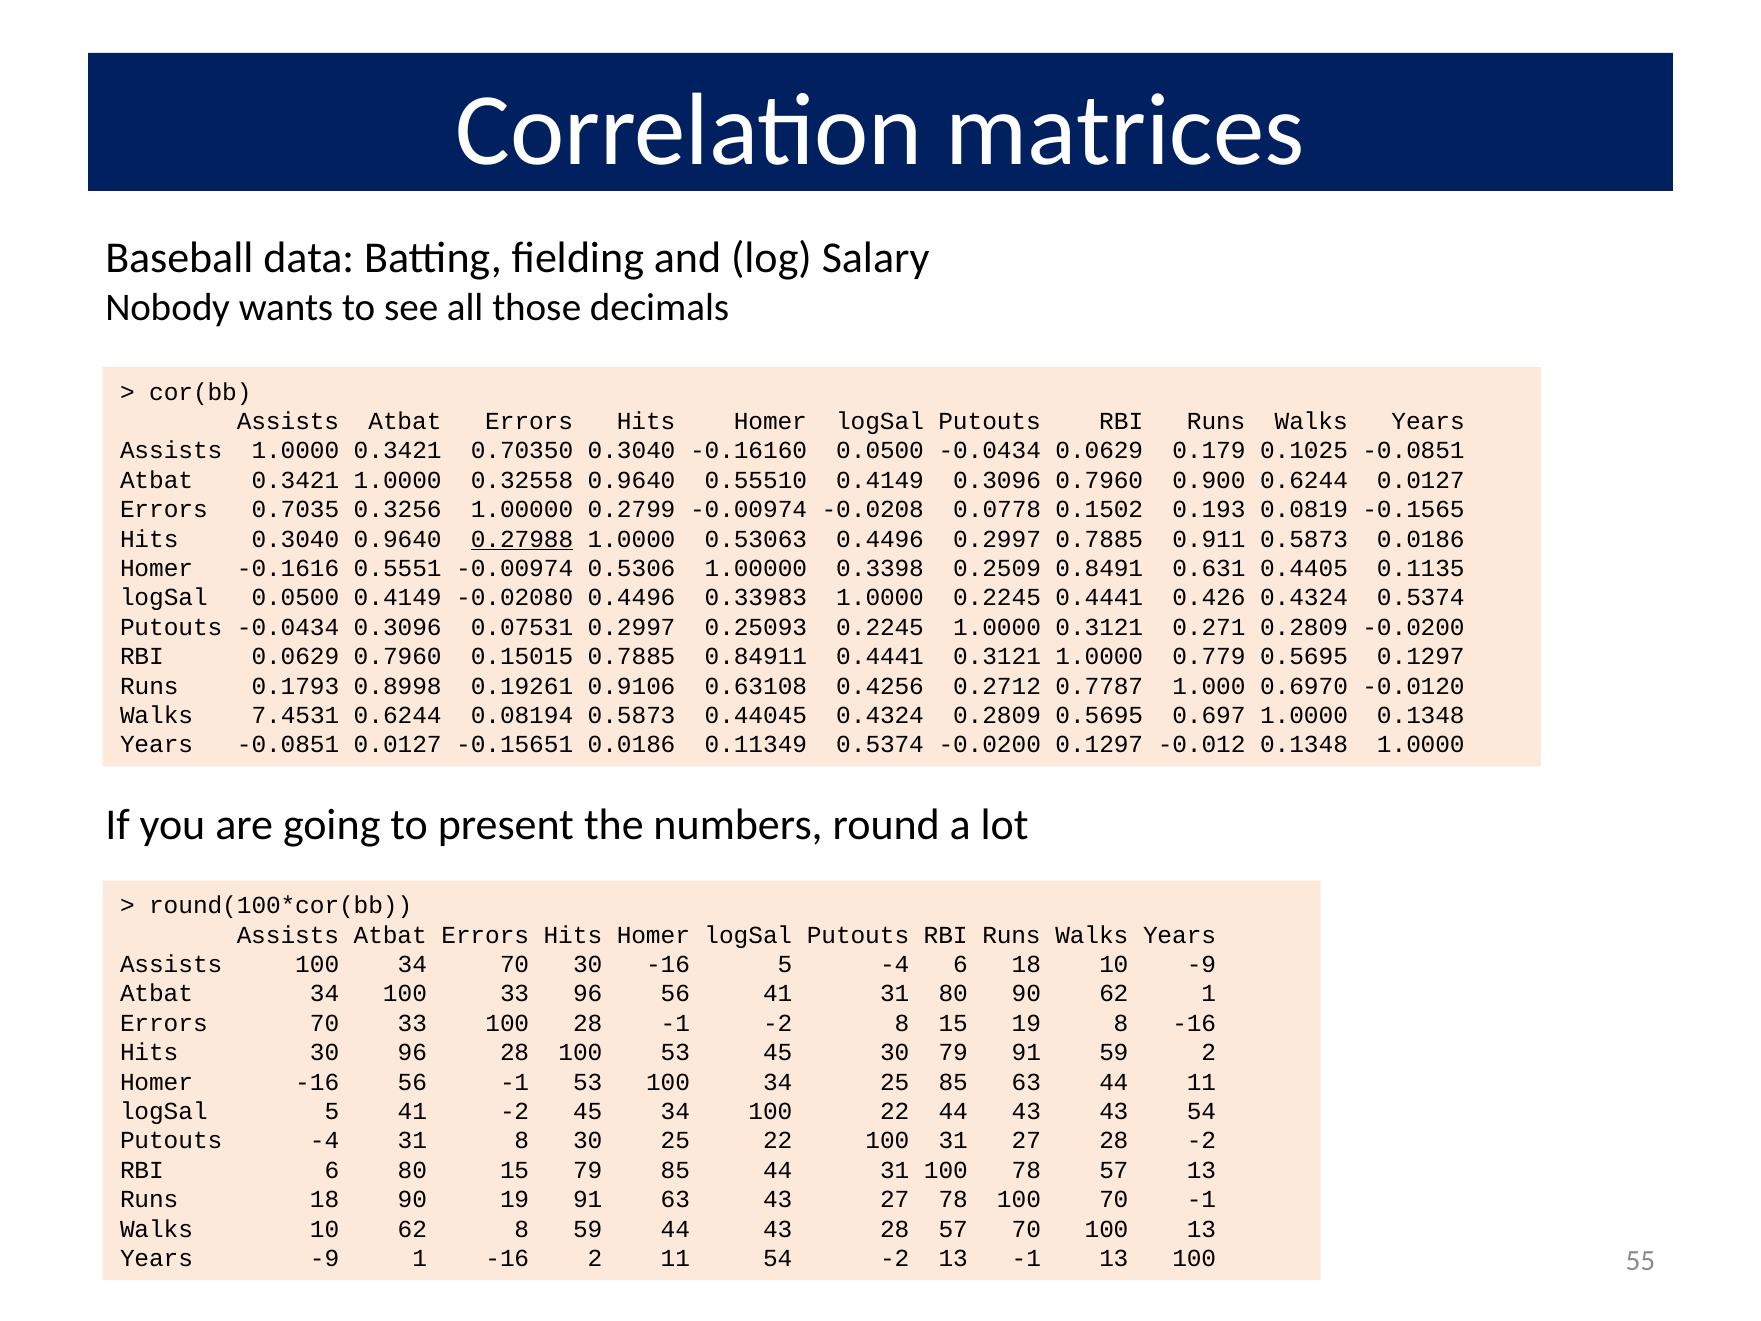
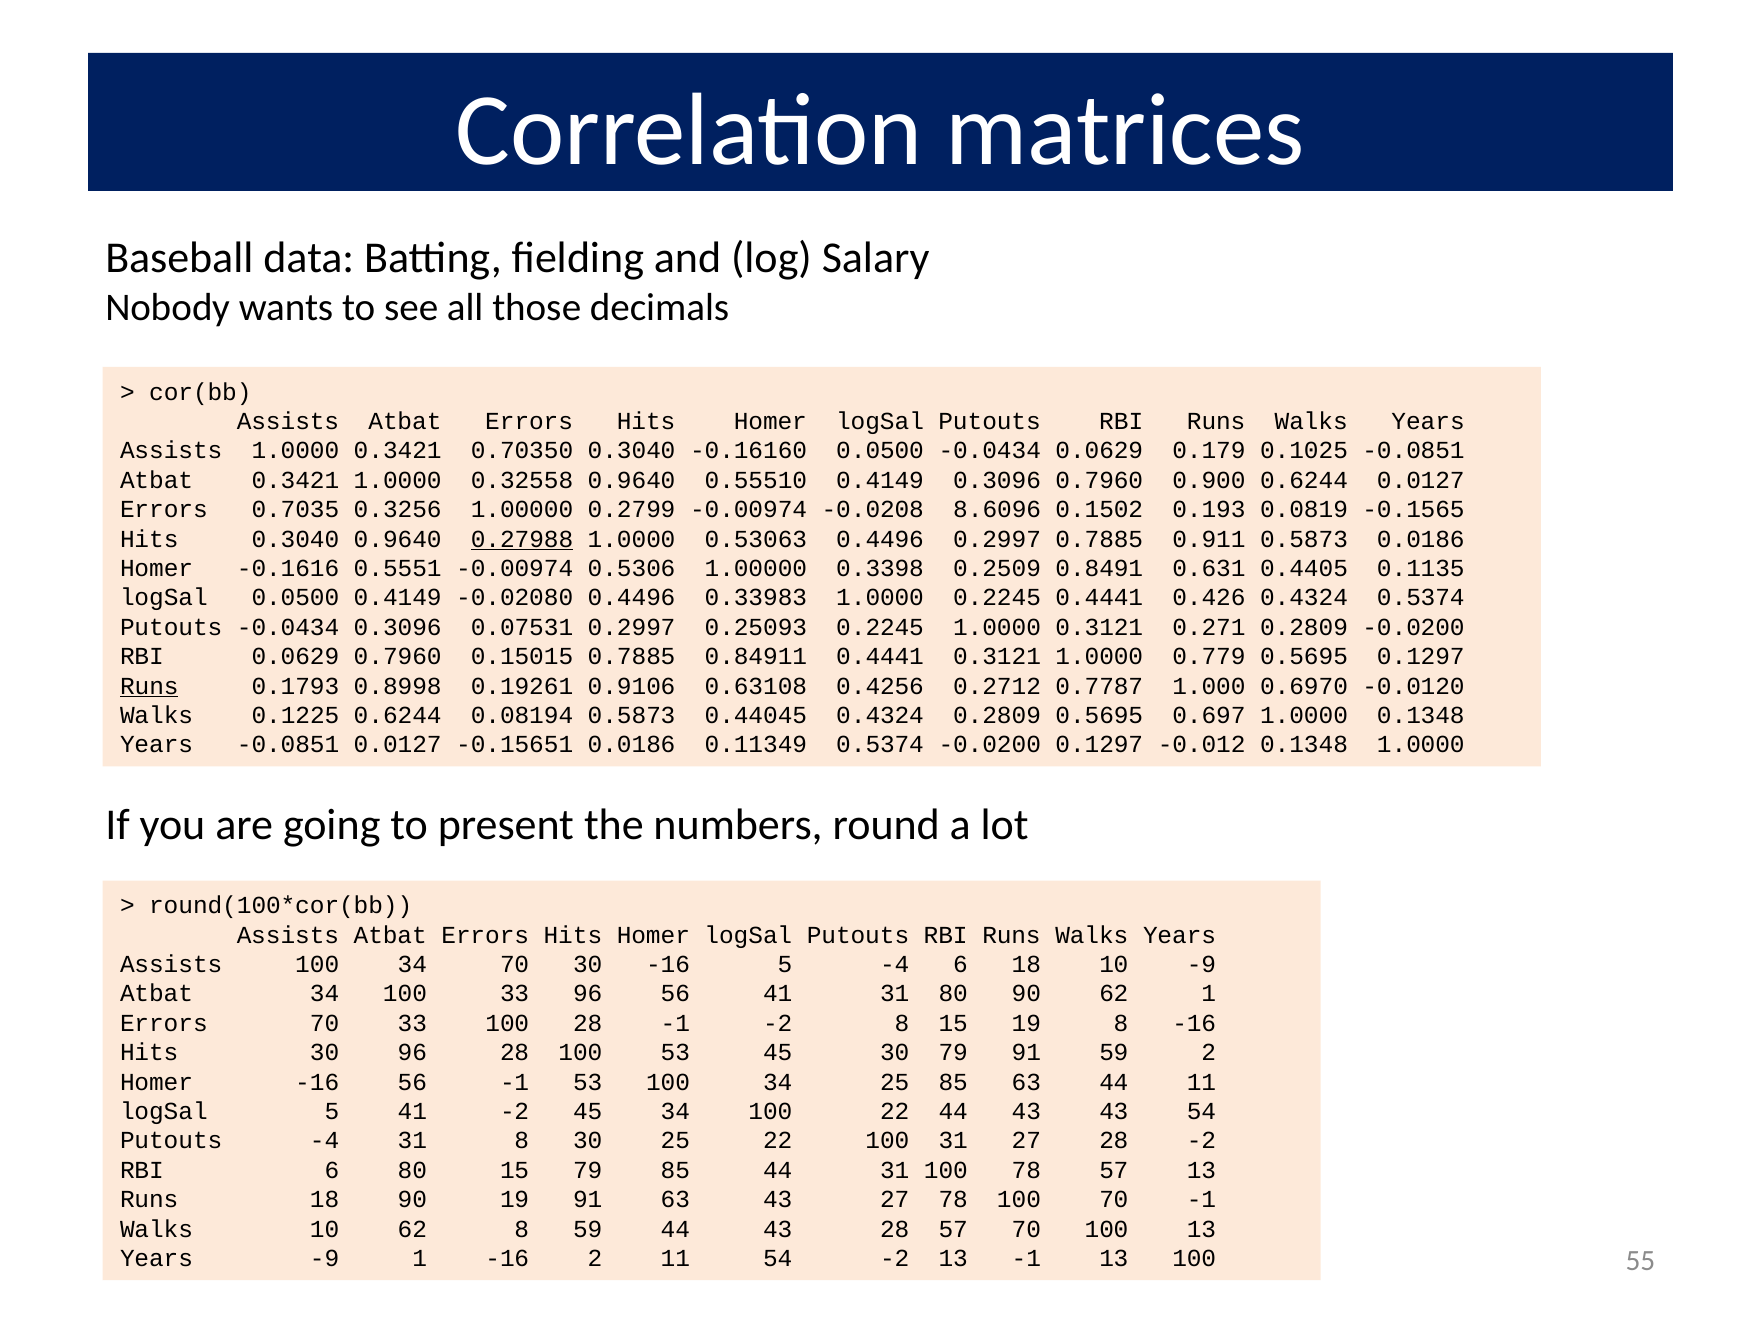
0.0778: 0.0778 -> 8.6096
Runs at (149, 686) underline: none -> present
7.4531: 7.4531 -> 0.1225
